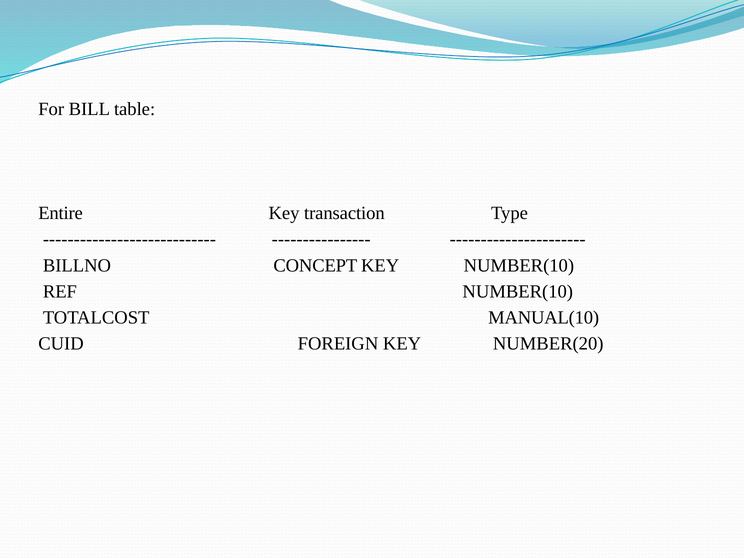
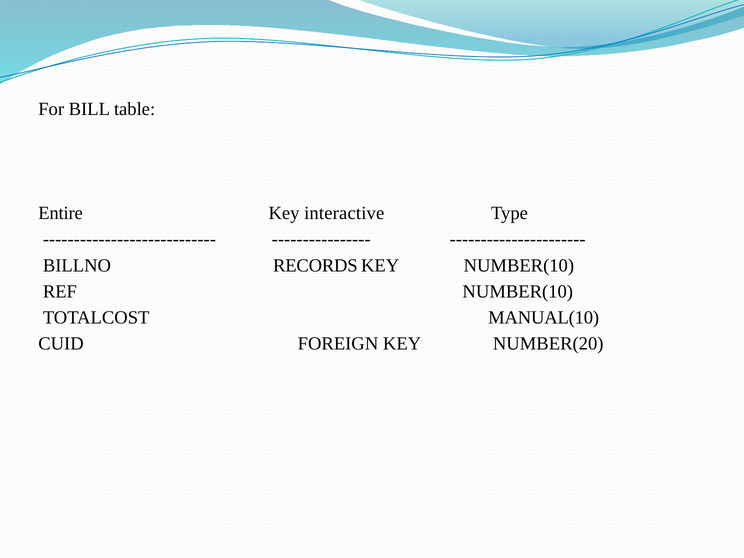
transaction: transaction -> interactive
CONCEPT: CONCEPT -> RECORDS
